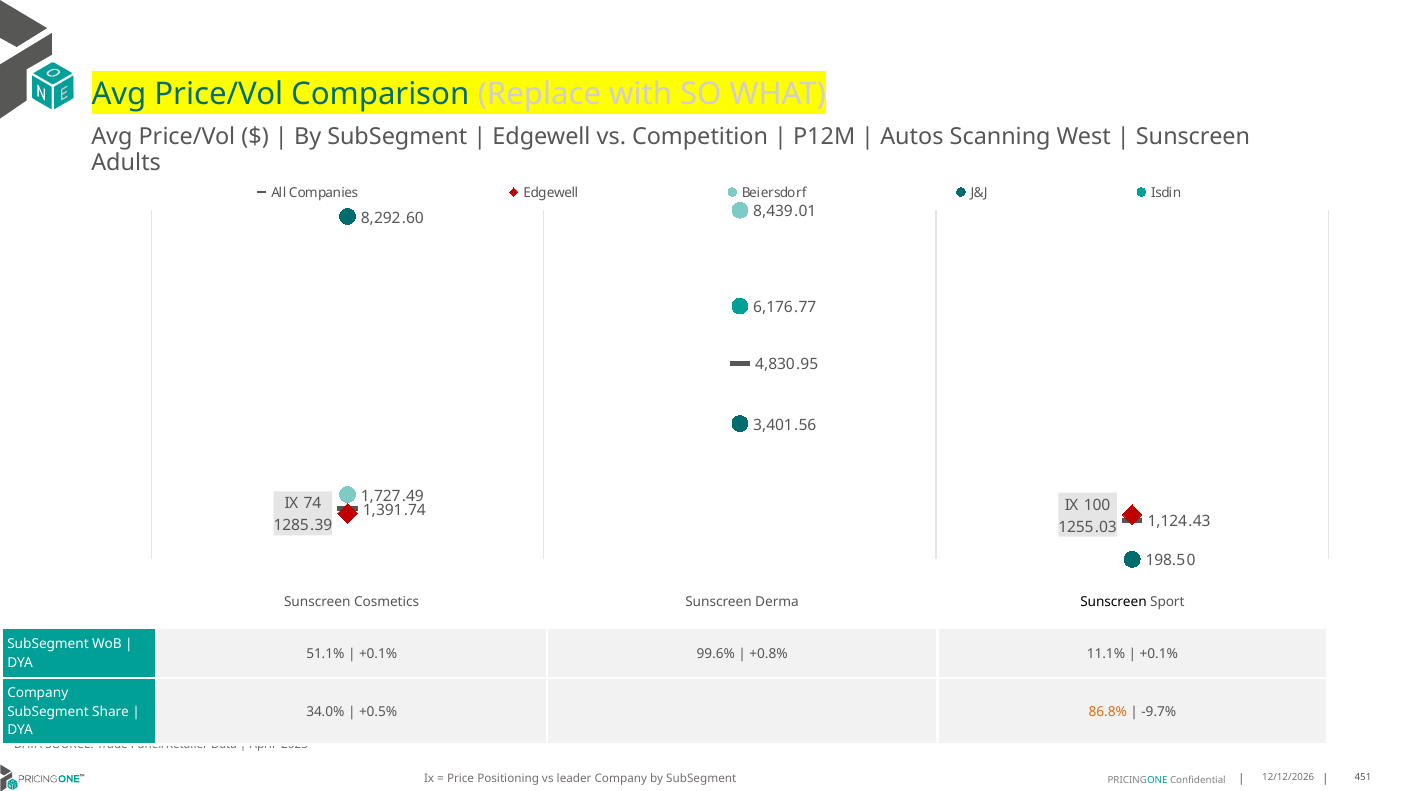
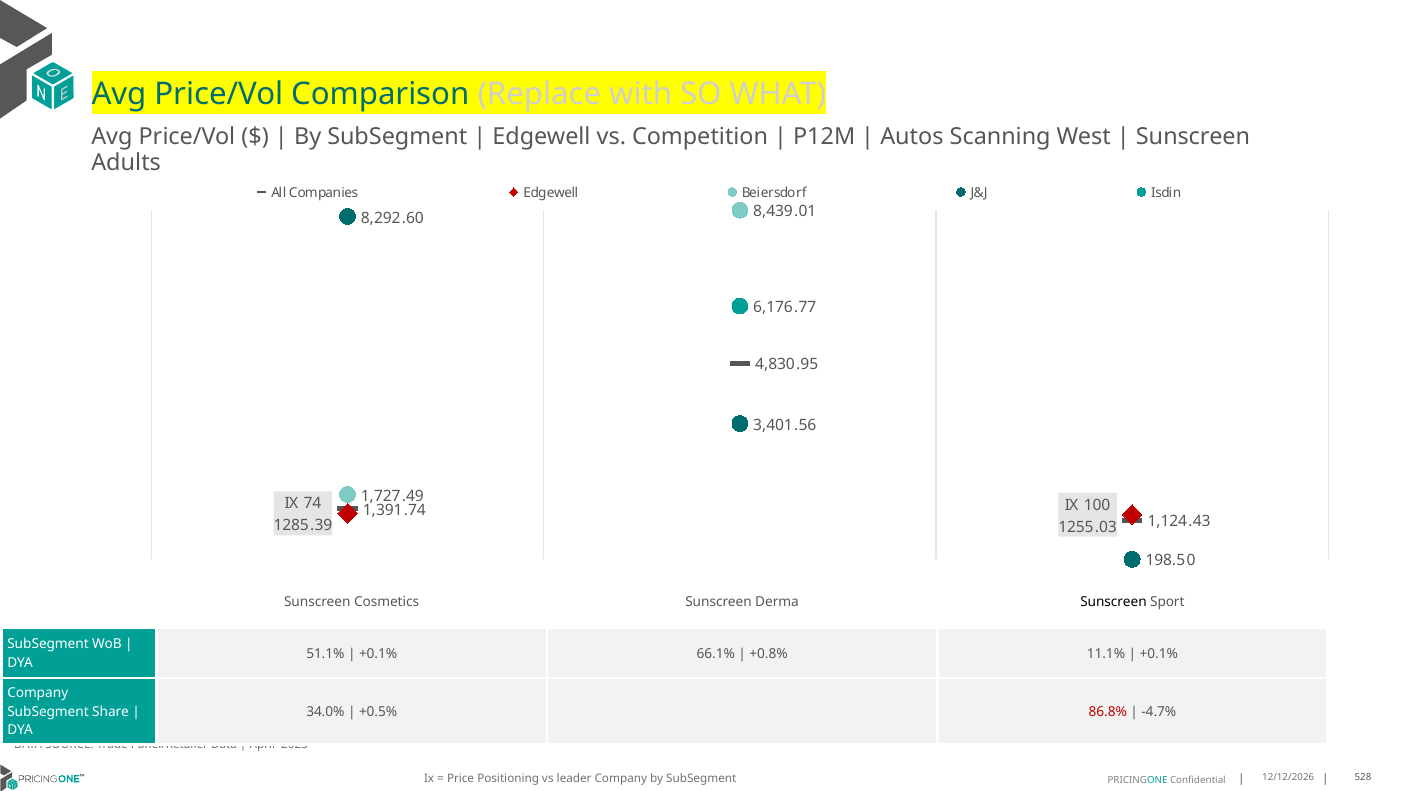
99.6%: 99.6% -> 66.1%
86.8% colour: orange -> red
-9.7%: -9.7% -> -4.7%
451: 451 -> 528
